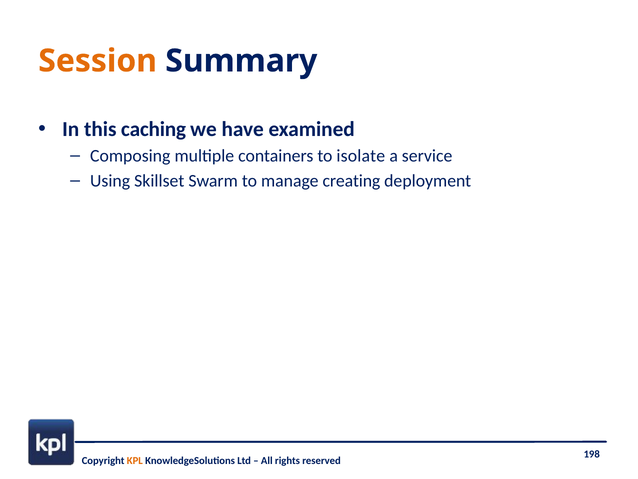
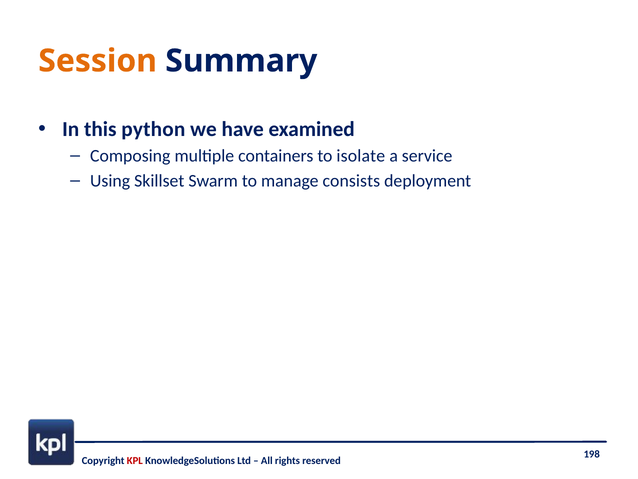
caching: caching -> python
creating: creating -> consists
KPL colour: orange -> red
